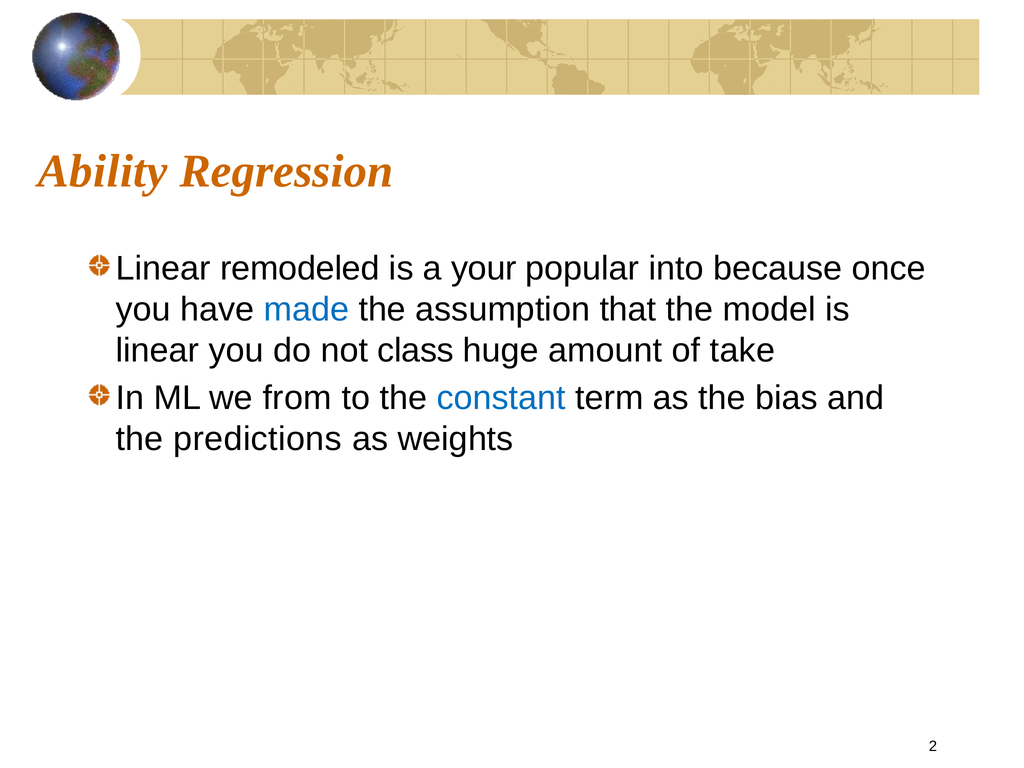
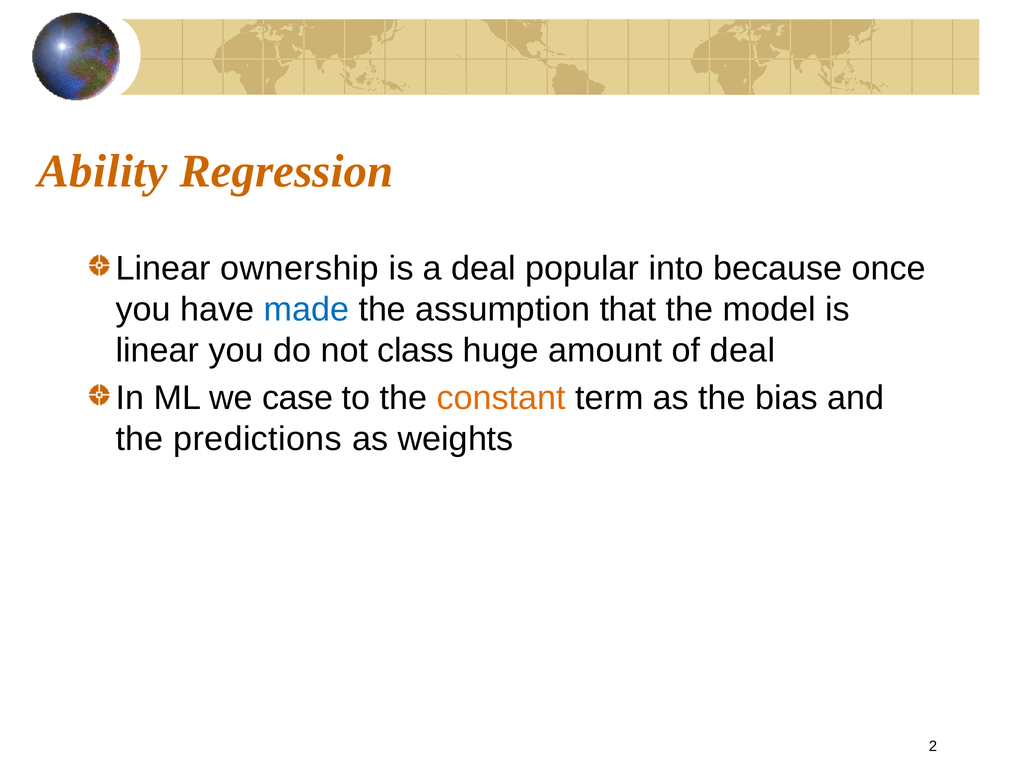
remodeled: remodeled -> ownership
a your: your -> deal
of take: take -> deal
from: from -> case
constant colour: blue -> orange
